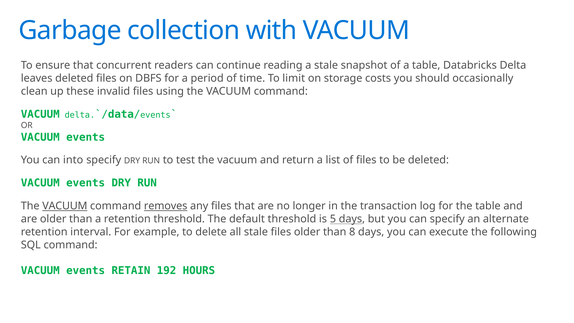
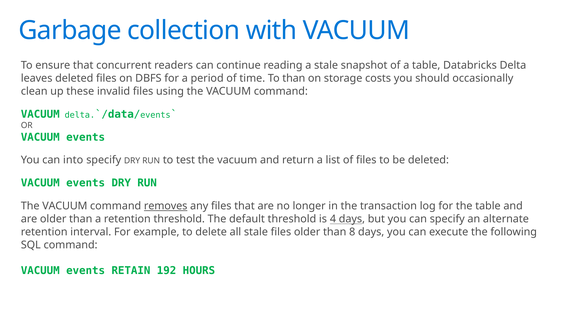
To limit: limit -> than
VACUUM at (65, 206) underline: present -> none
5: 5 -> 4
